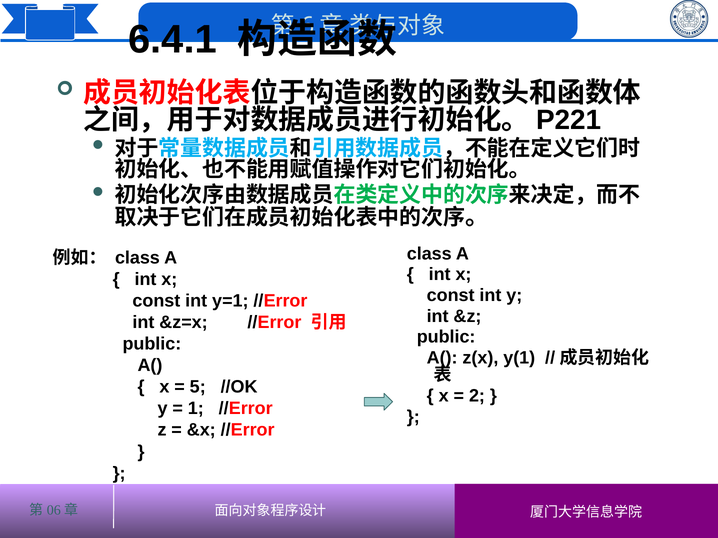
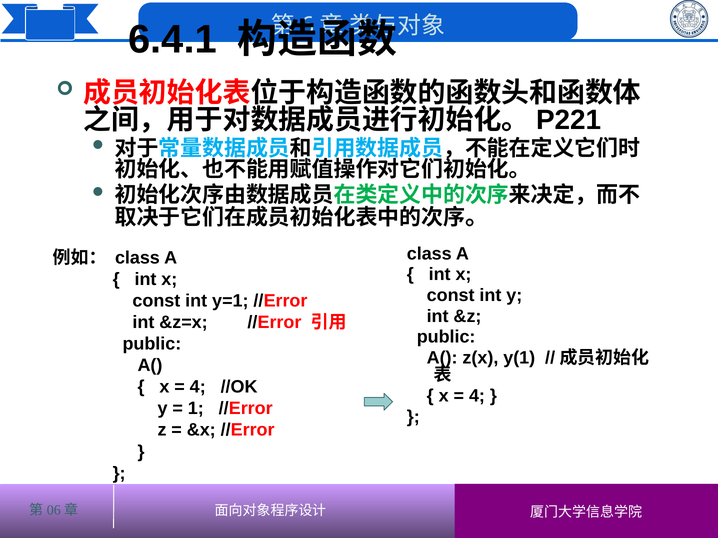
5 at (198, 387): 5 -> 4
2 at (477, 396): 2 -> 4
